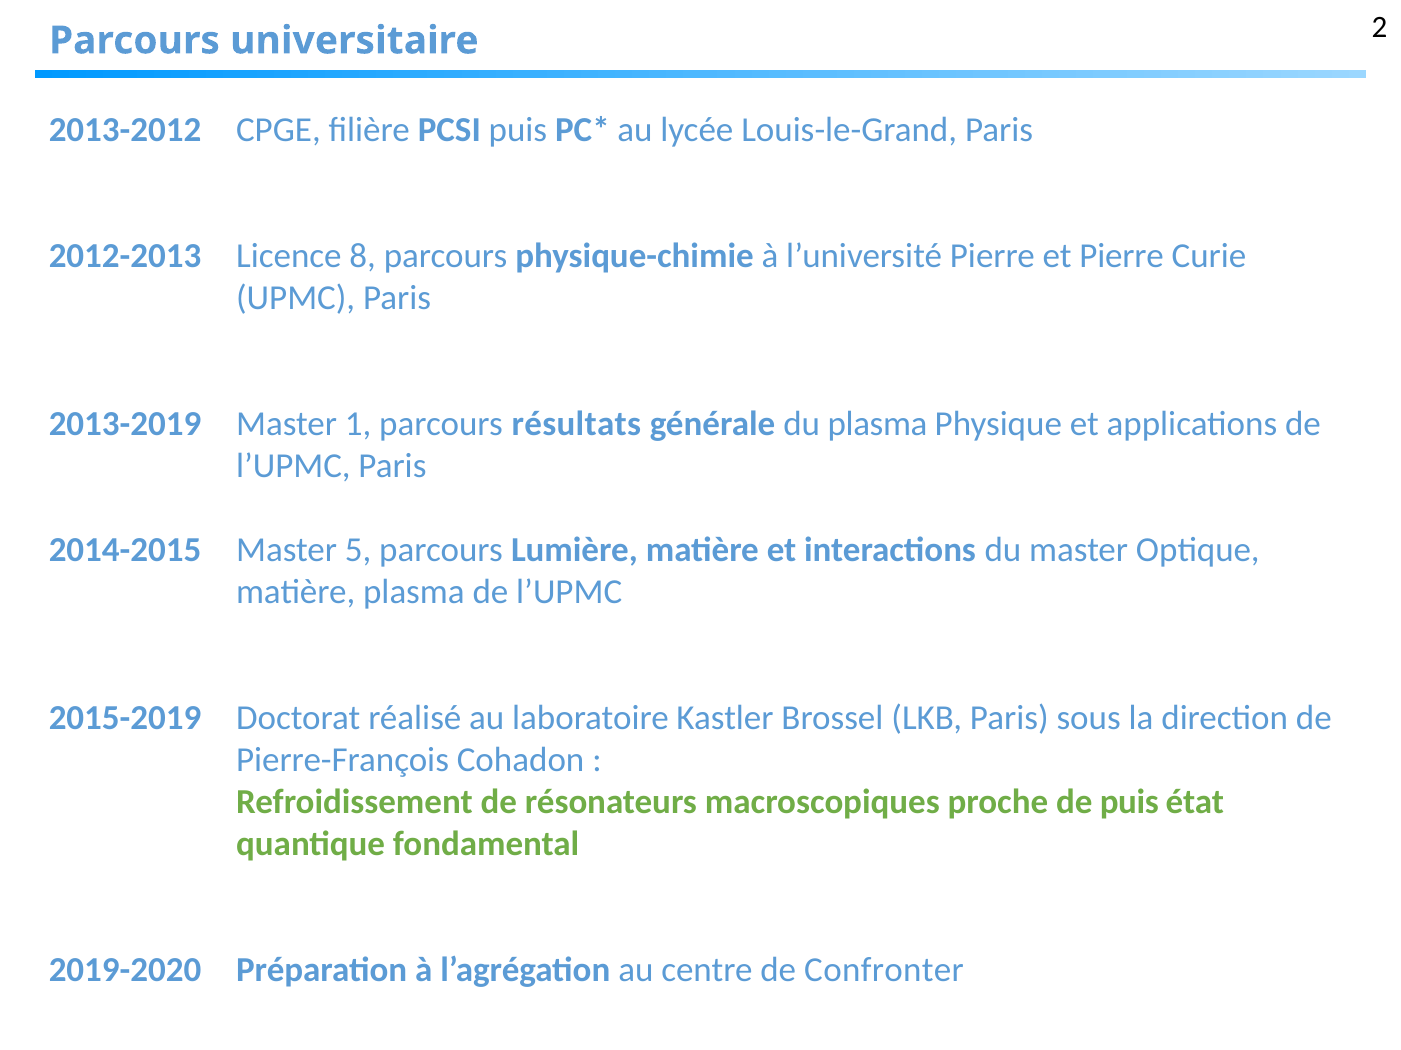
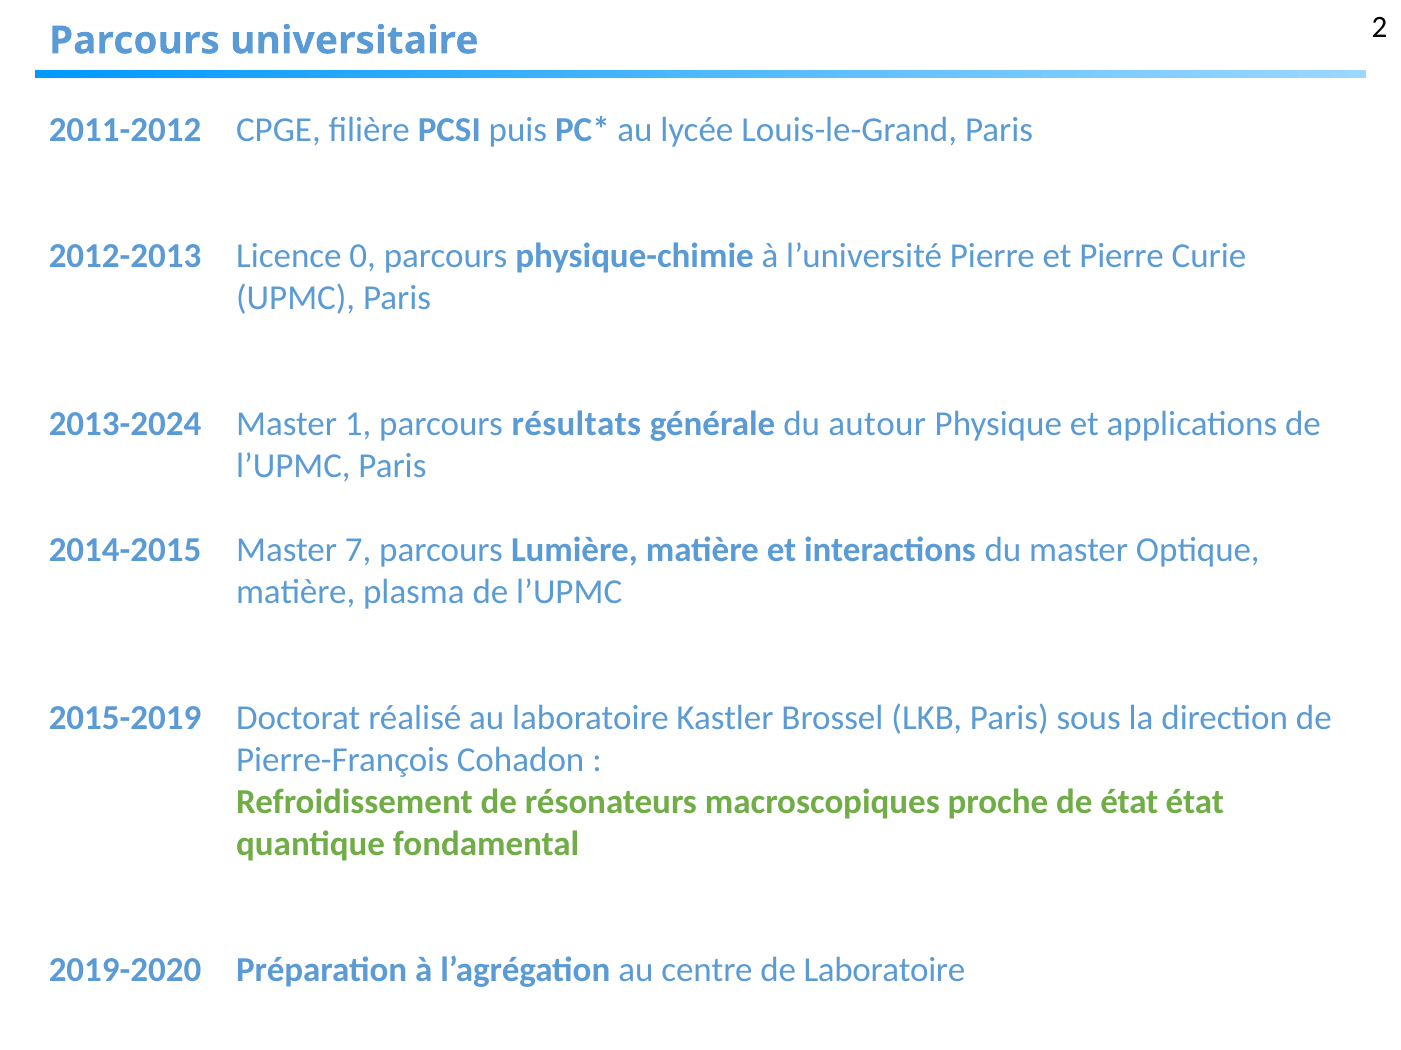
2013-2012: 2013-2012 -> 2011-2012
8: 8 -> 0
2013-2019: 2013-2019 -> 2013-2024
du plasma: plasma -> autour
5: 5 -> 7
de puis: puis -> état
de Confronter: Confronter -> Laboratoire
